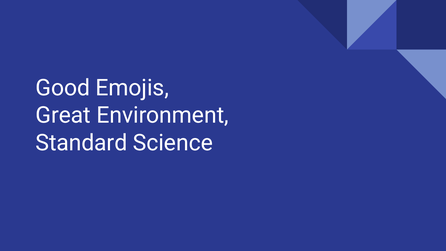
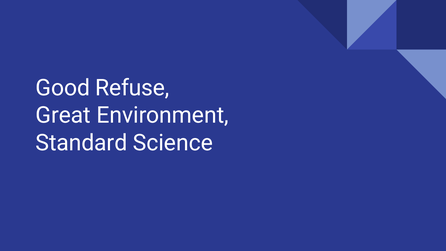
Emojis: Emojis -> Refuse
